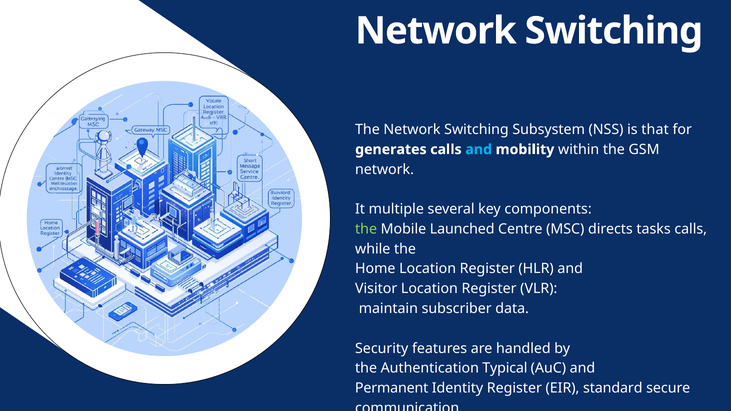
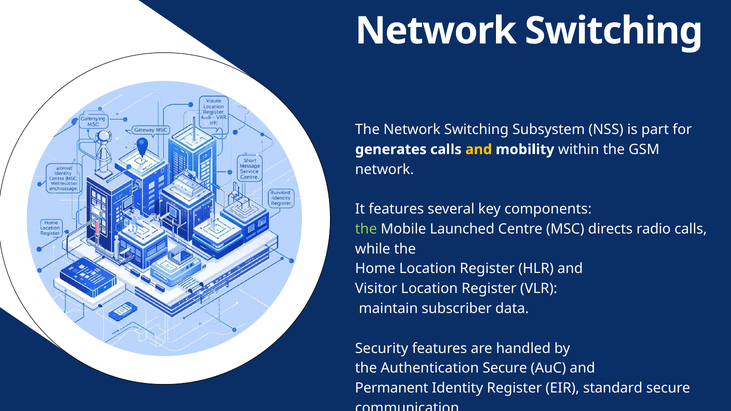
that: that -> part
and at (479, 150) colour: light blue -> yellow
It multiple: multiple -> features
tasks: tasks -> radio
Authentication Typical: Typical -> Secure
